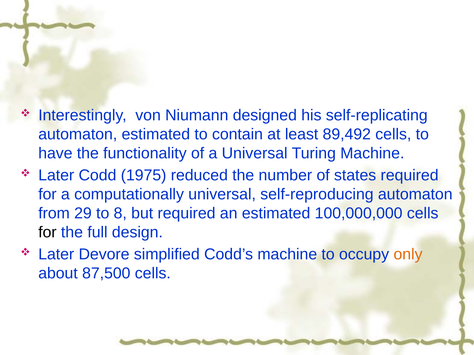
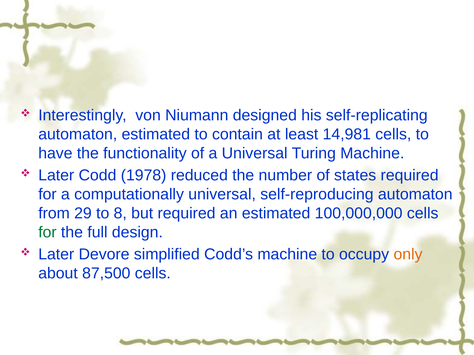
89,492: 89,492 -> 14,981
1975: 1975 -> 1978
for at (47, 233) colour: black -> green
